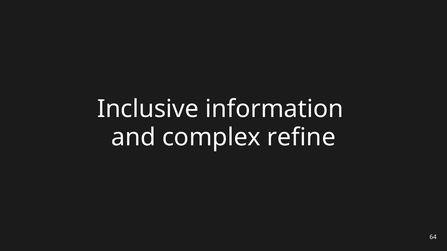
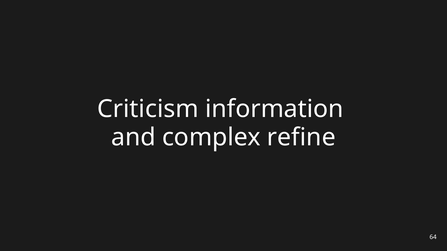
Inclusive: Inclusive -> Criticism
